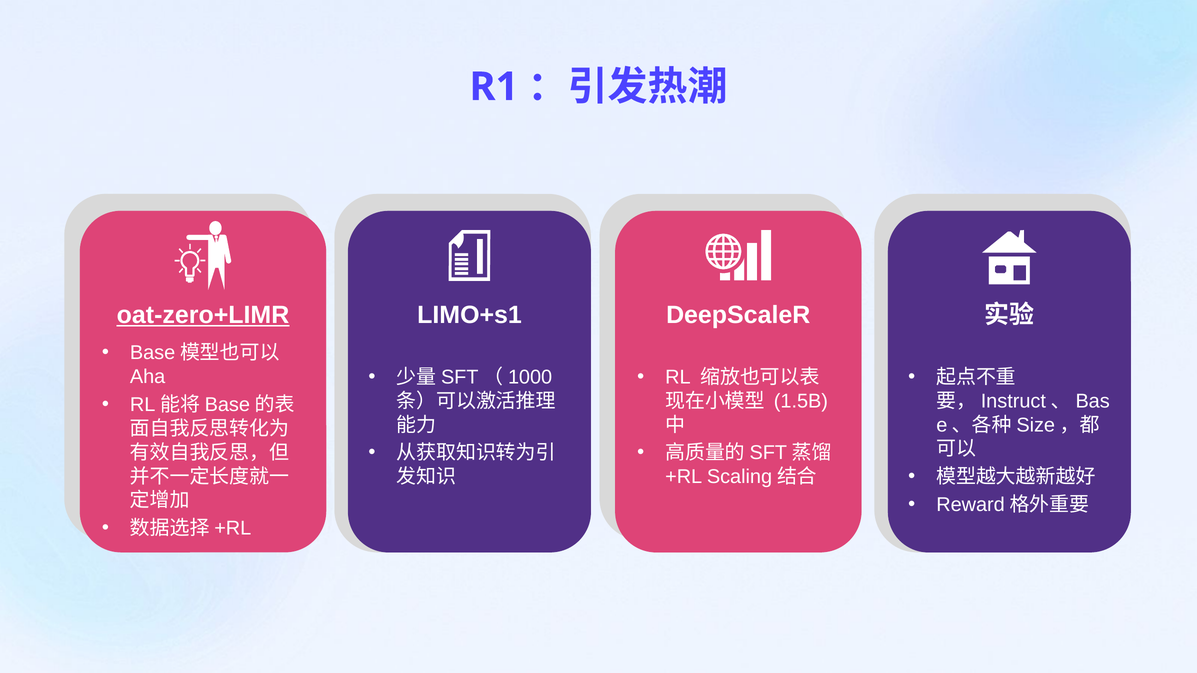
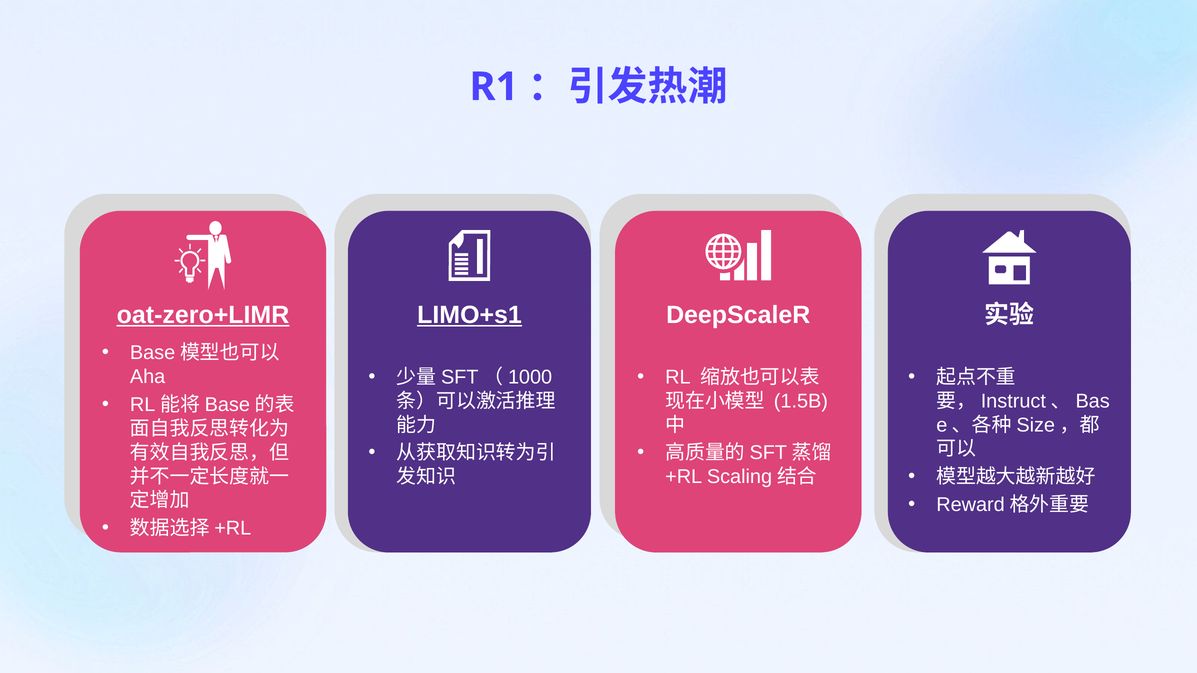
LIMO+s1 underline: none -> present
